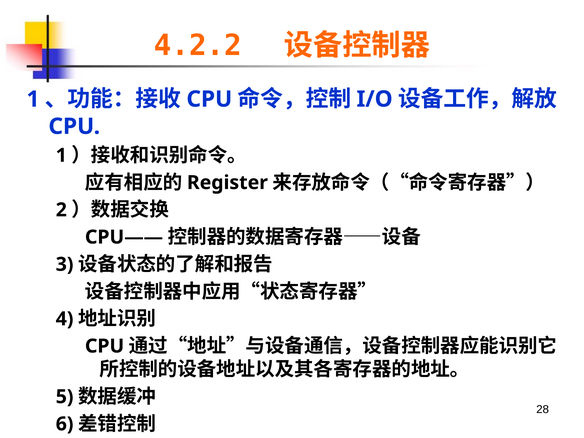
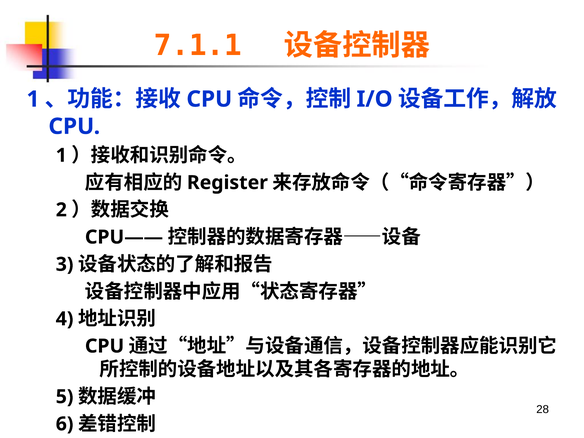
4.2.2: 4.2.2 -> 7.1.1
